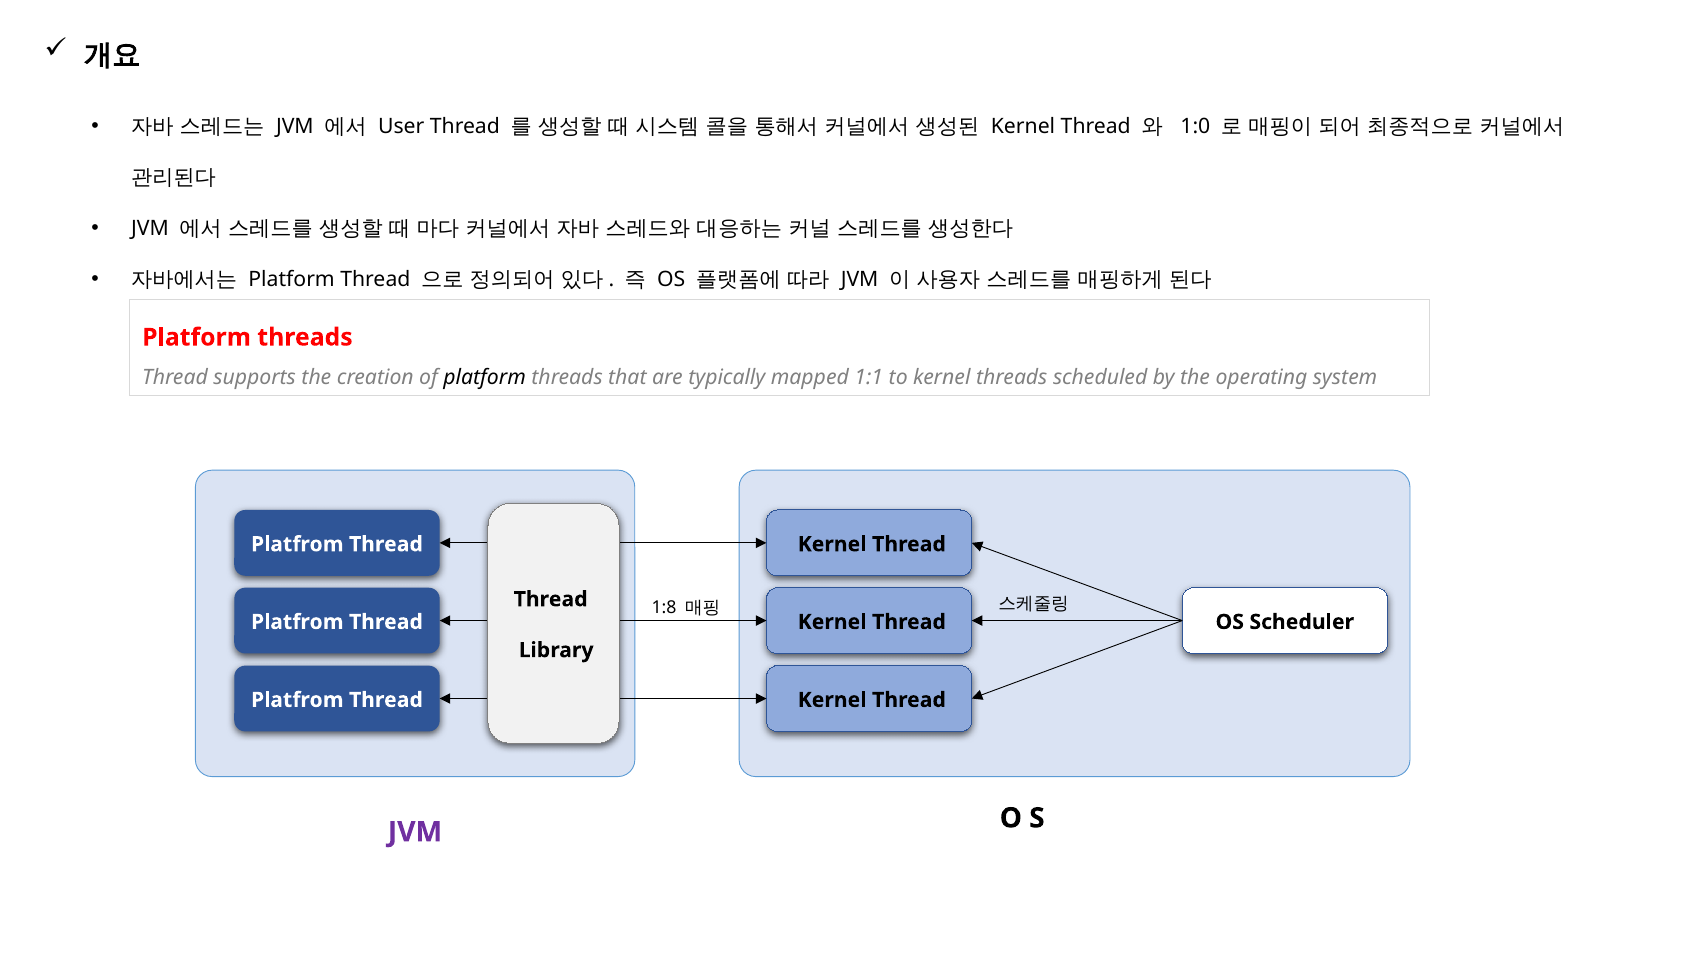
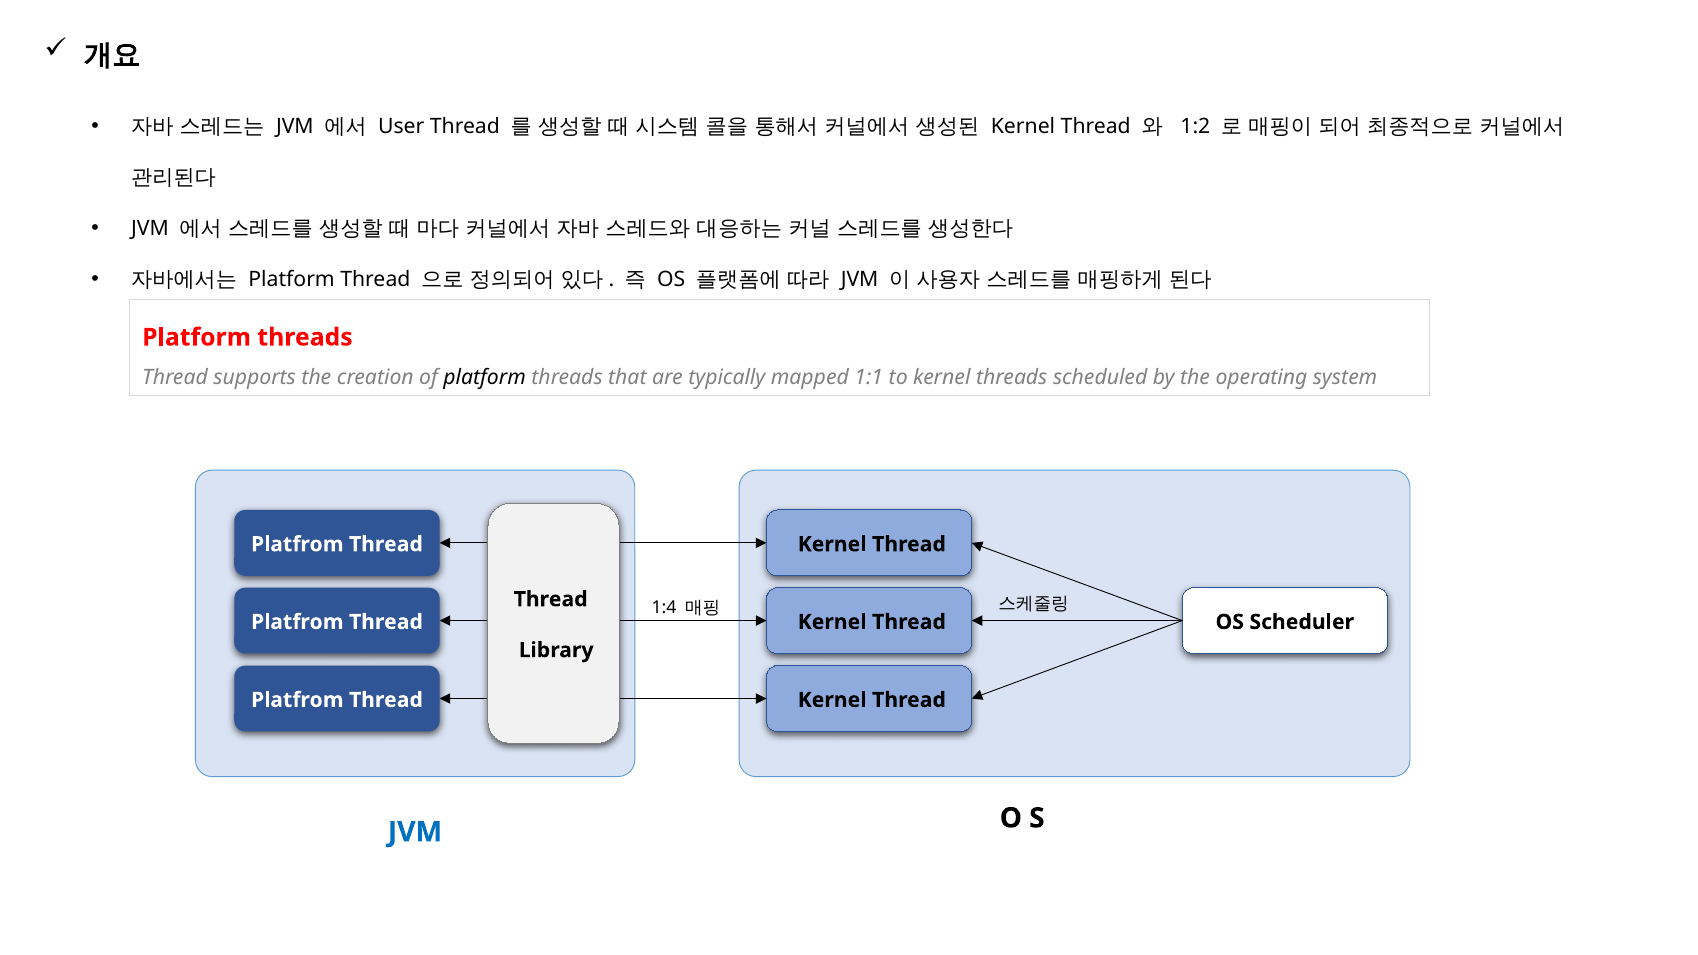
1:0: 1:0 -> 1:2
1:8: 1:8 -> 1:4
JVM at (415, 832) colour: purple -> blue
